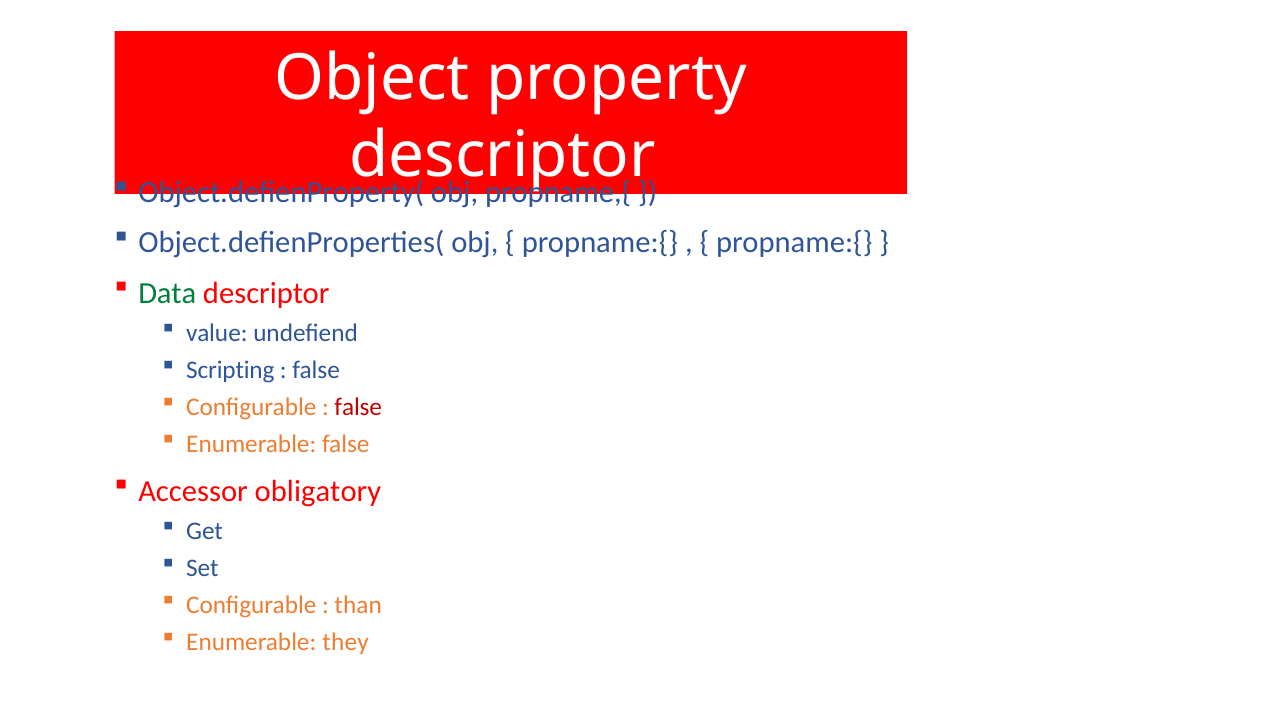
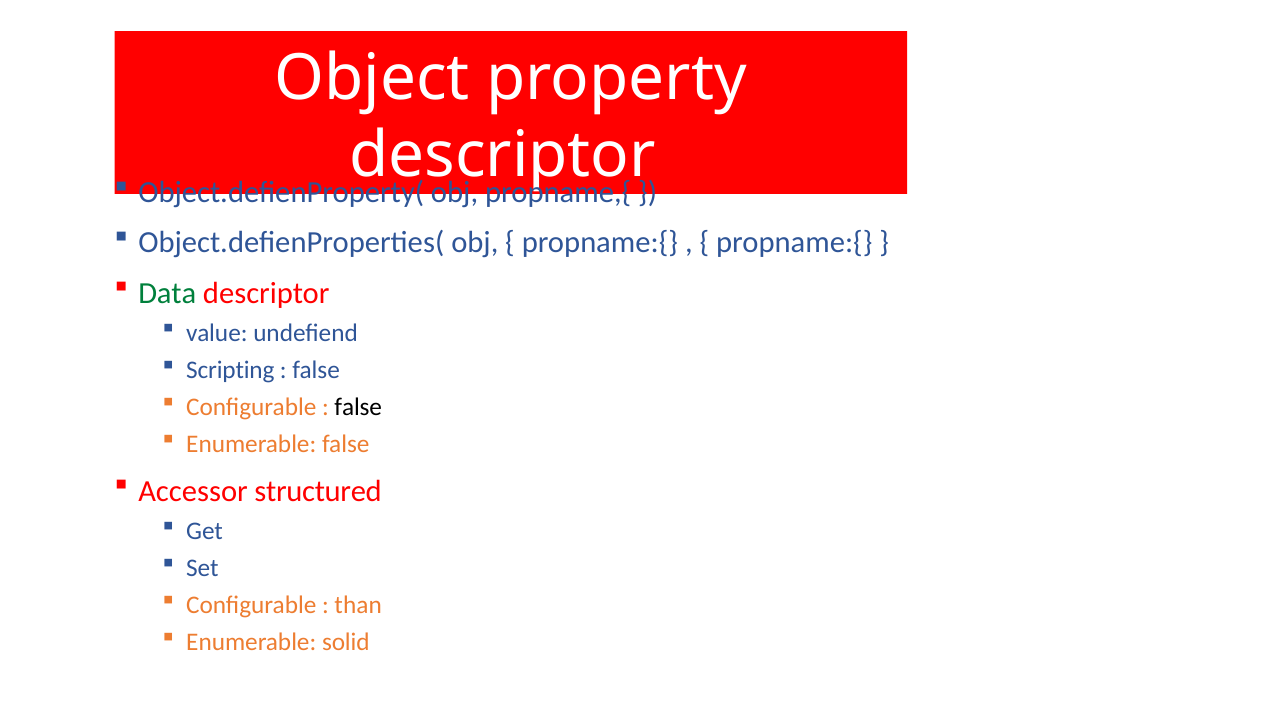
false at (358, 407) colour: red -> black
obligatory: obligatory -> structured
they: they -> solid
